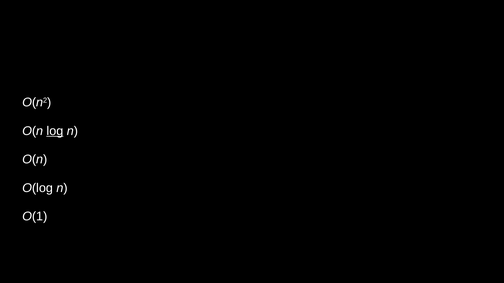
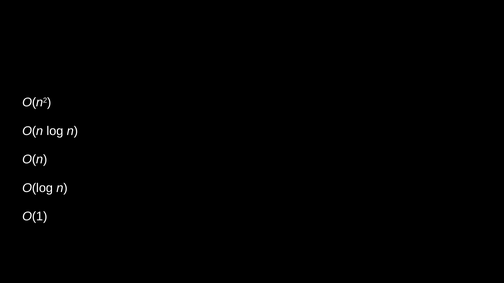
log underline: present -> none
